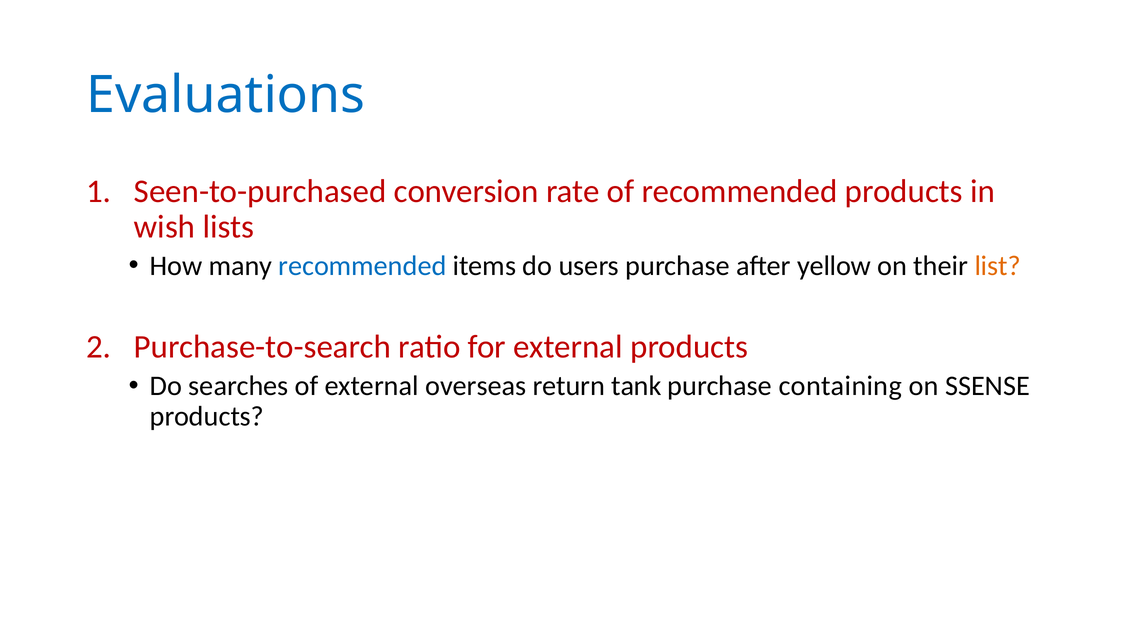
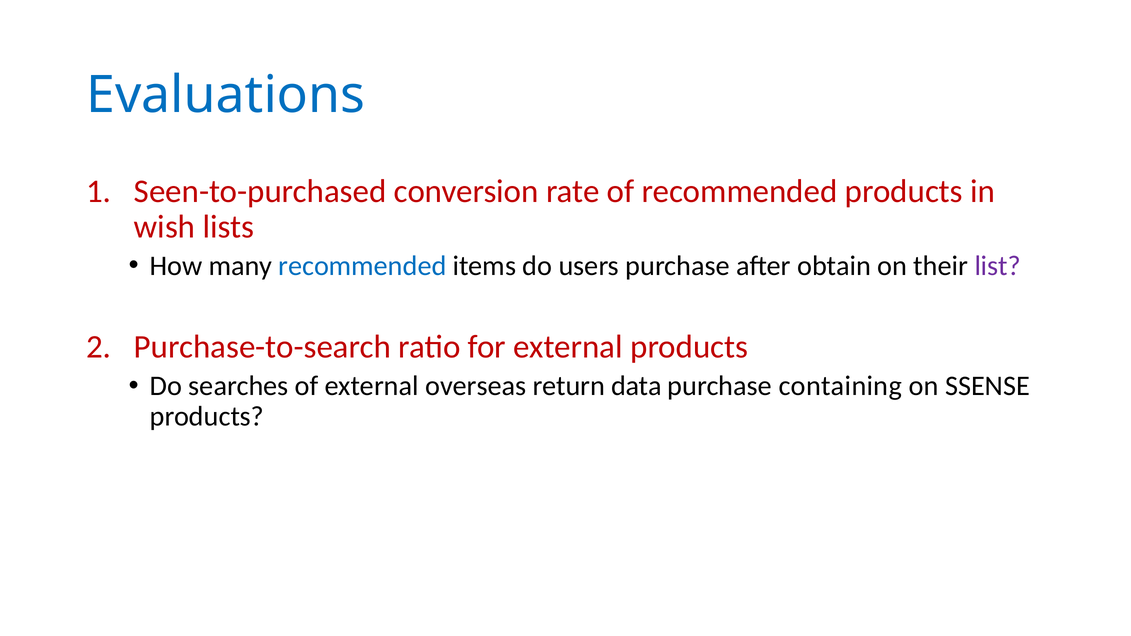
yellow: yellow -> obtain
list colour: orange -> purple
tank: tank -> data
